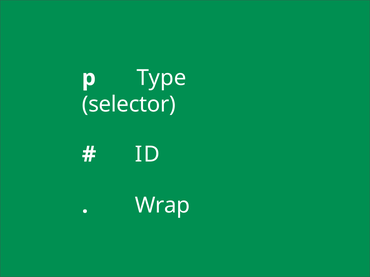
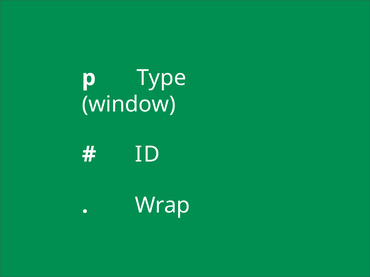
selector: selector -> window
